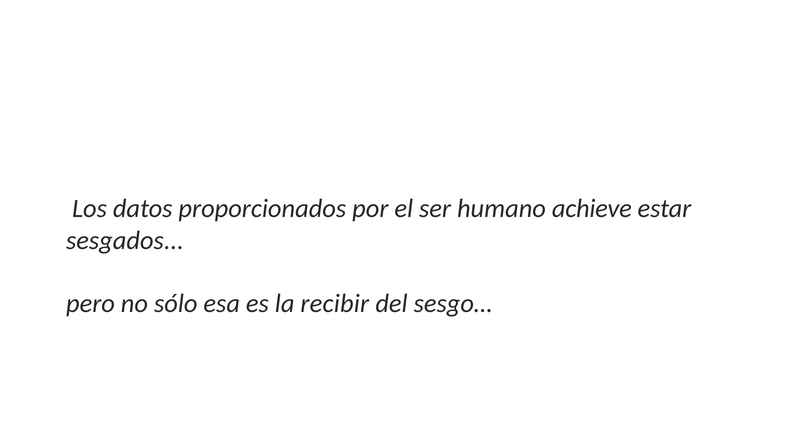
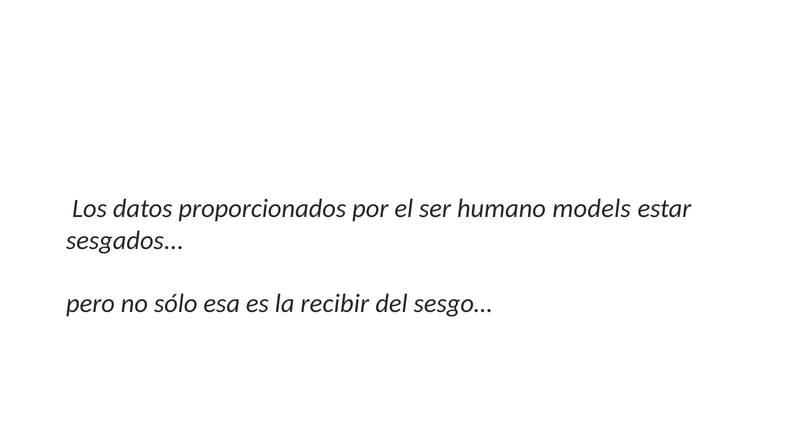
achieve: achieve -> models
